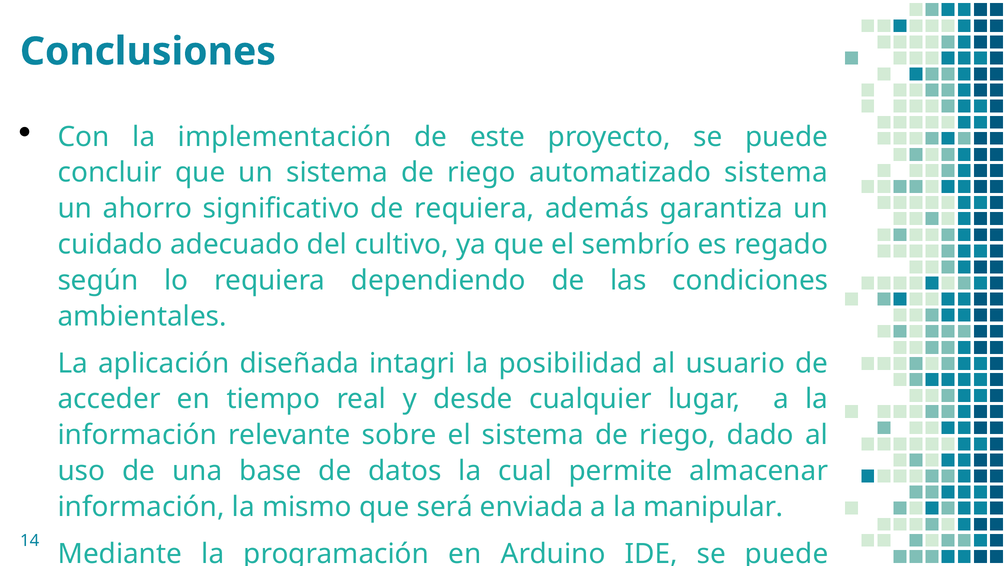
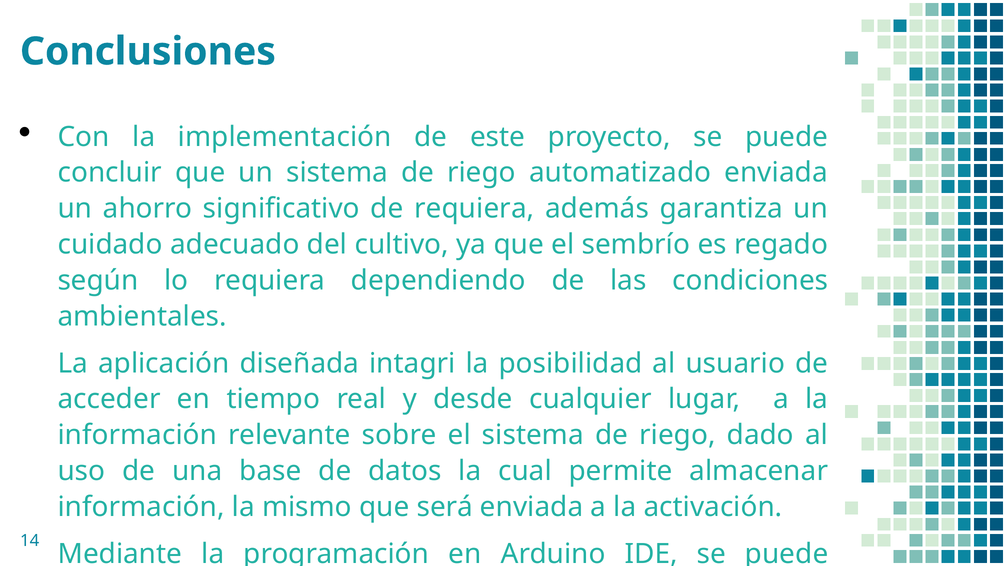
automatizado sistema: sistema -> enviada
a la manipular: manipular -> activación
